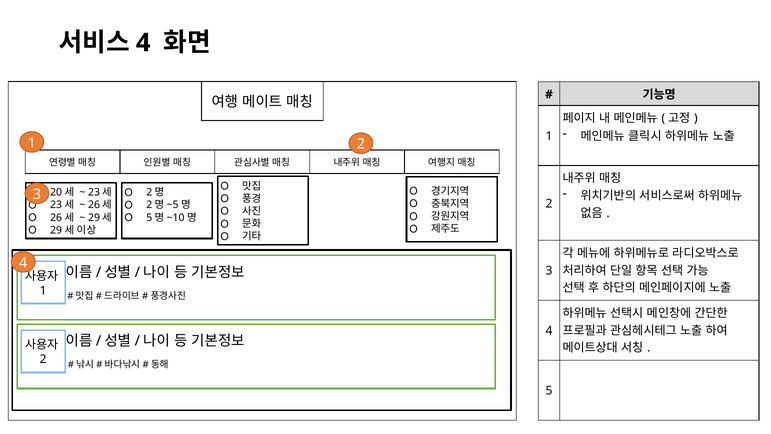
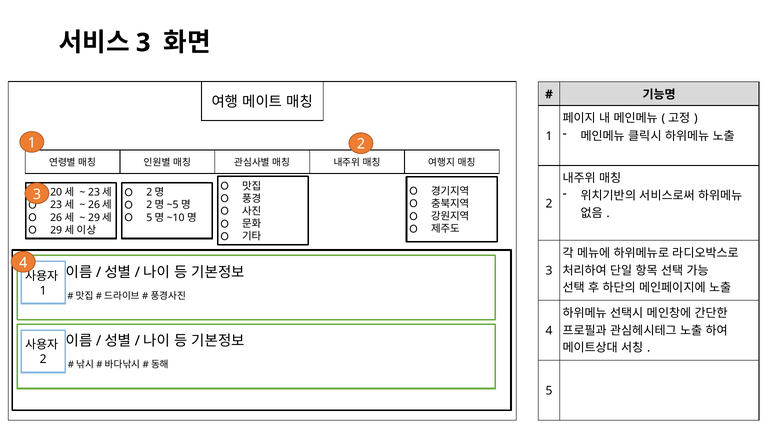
4 at (143, 43): 4 -> 3
